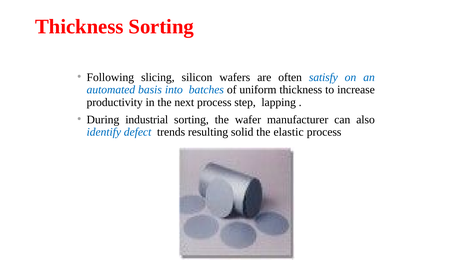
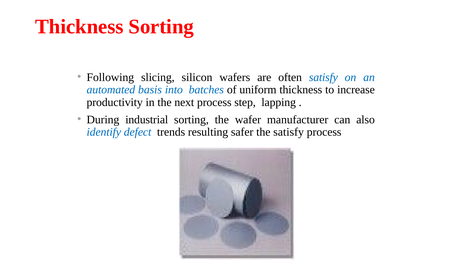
solid: solid -> safer
the elastic: elastic -> satisfy
